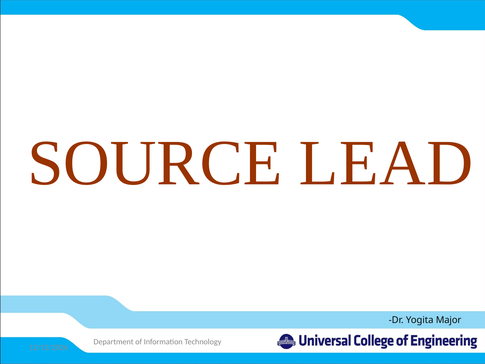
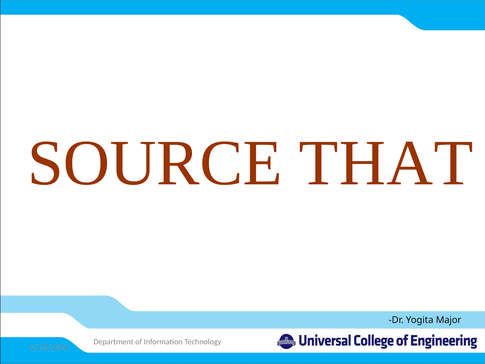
LEAD: LEAD -> THAT
